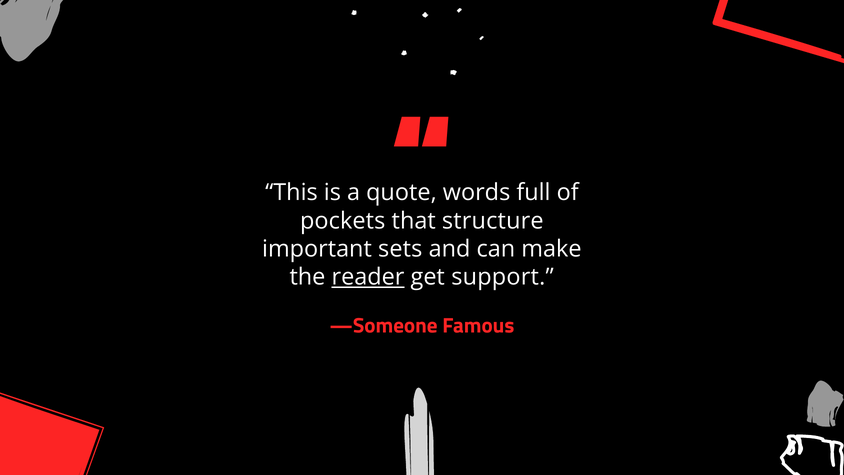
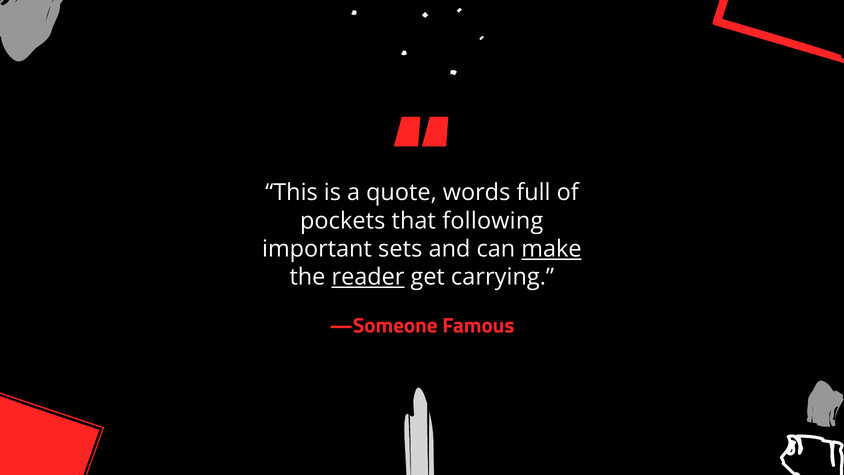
structure: structure -> following
make underline: none -> present
support: support -> carrying
